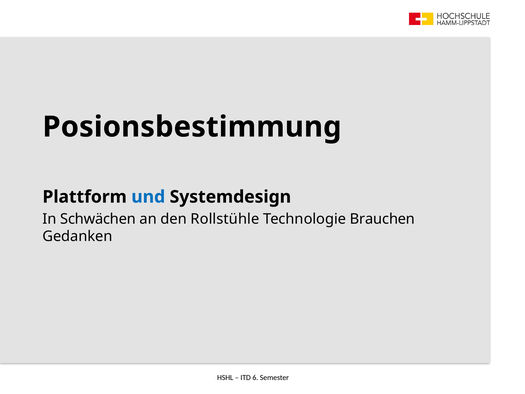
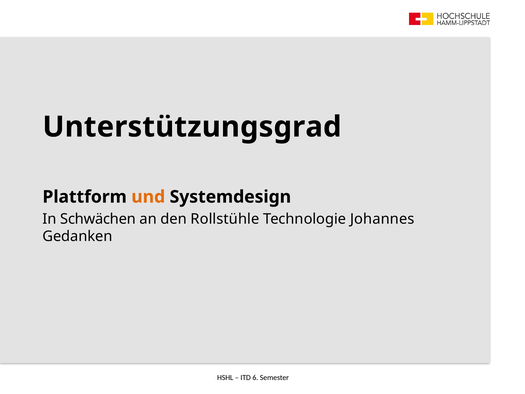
Posionsbestimmung: Posionsbestimmung -> Unterstützungsgrad
und colour: blue -> orange
Brauchen: Brauchen -> Johannes
